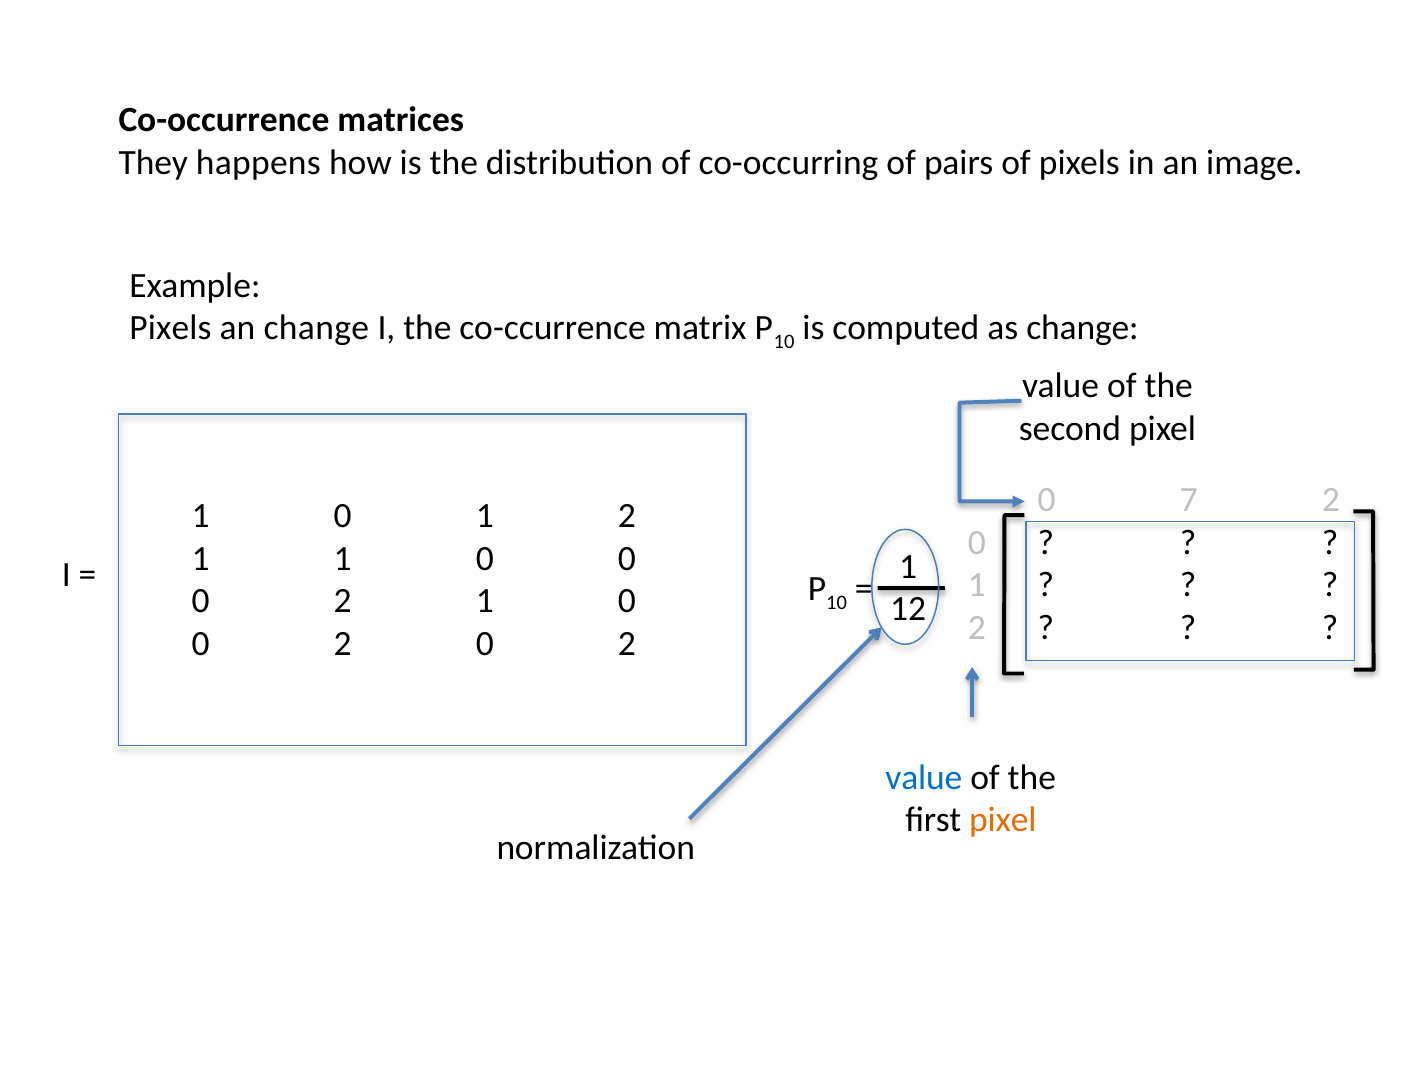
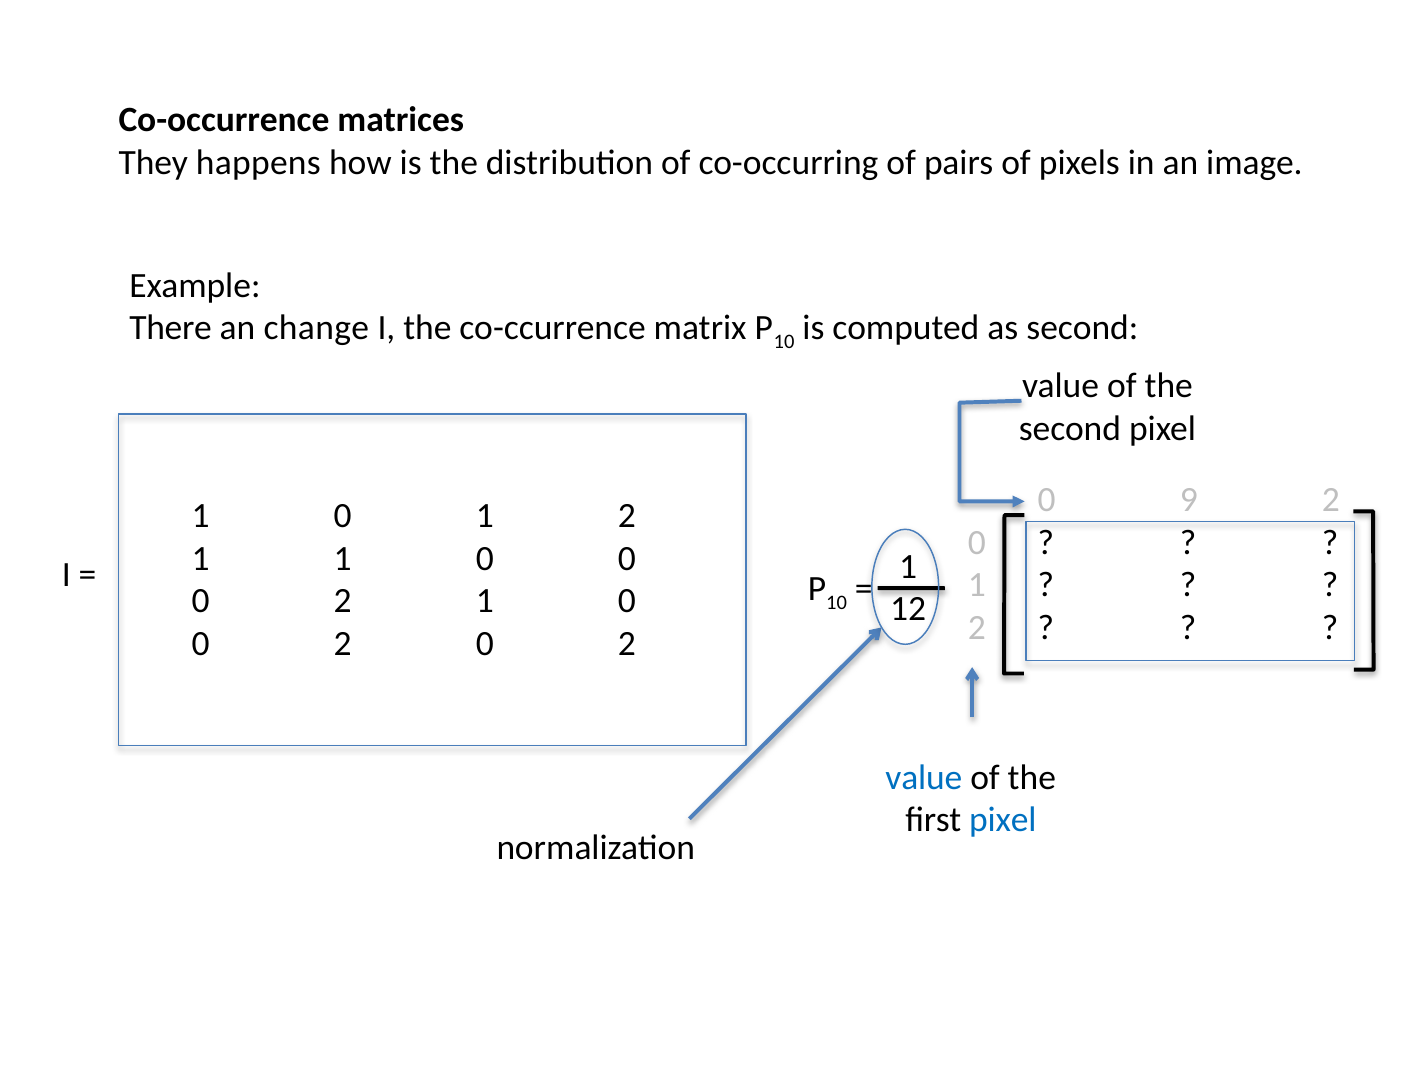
Pixels at (170, 328): Pixels -> There
as change: change -> second
7: 7 -> 9
pixel at (1003, 821) colour: orange -> blue
